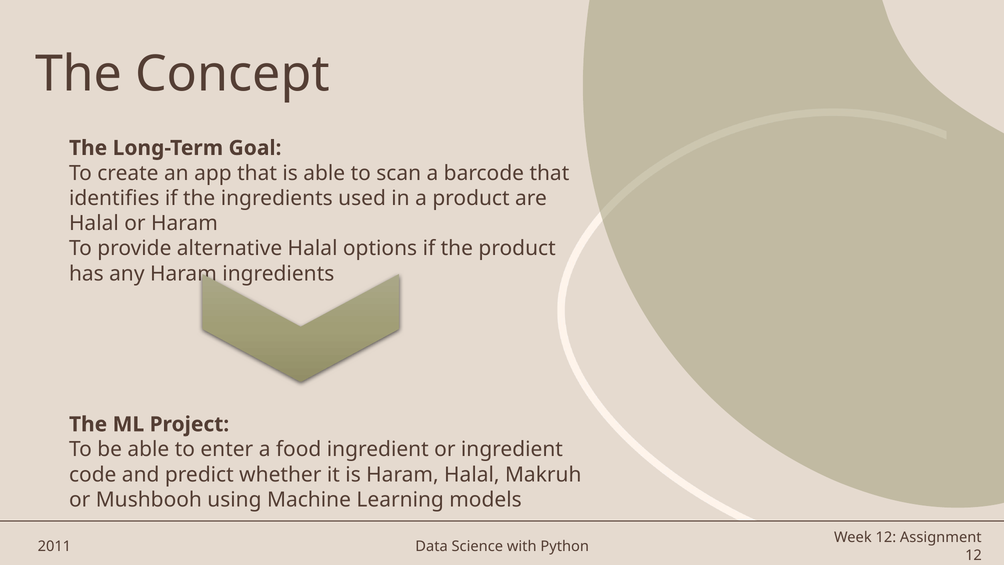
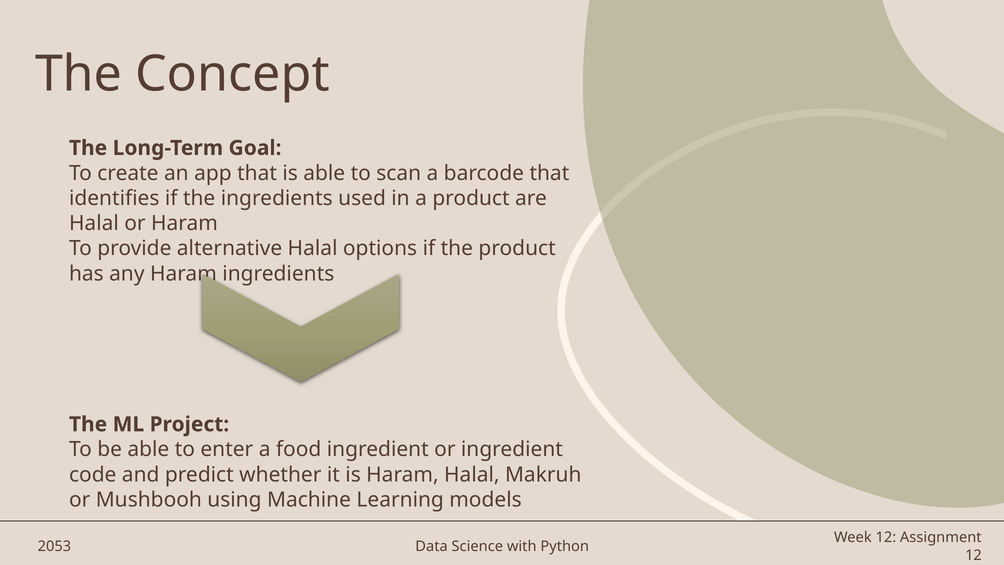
2011: 2011 -> 2053
